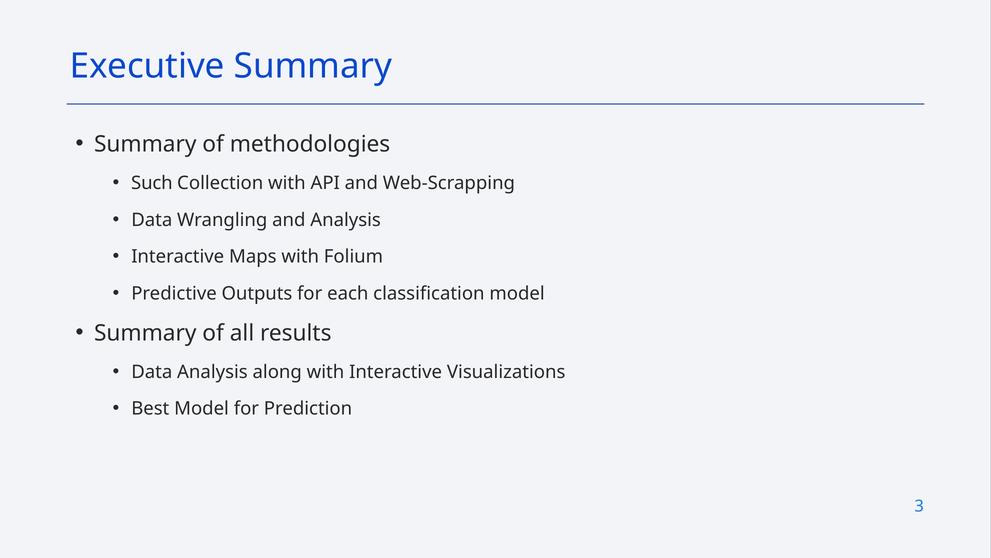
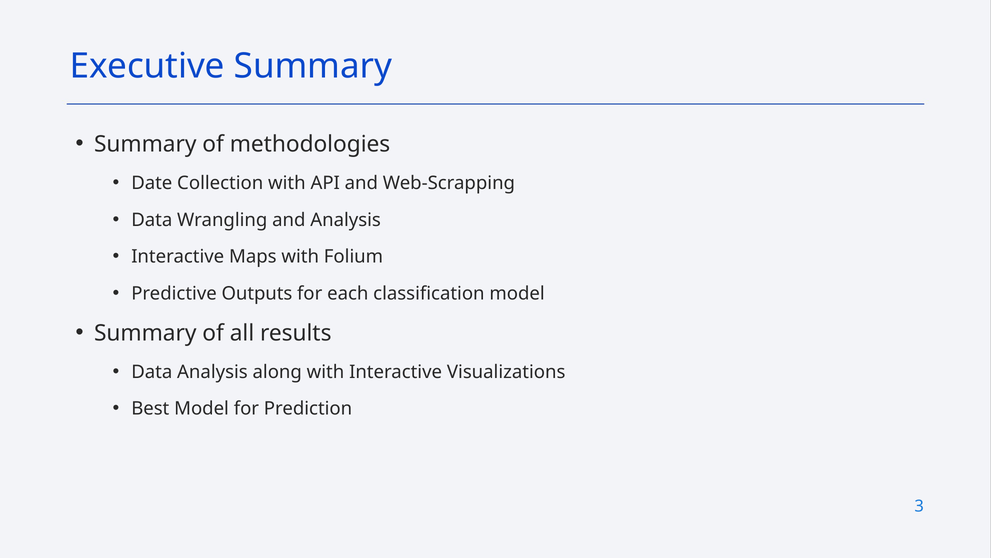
Such: Such -> Date
